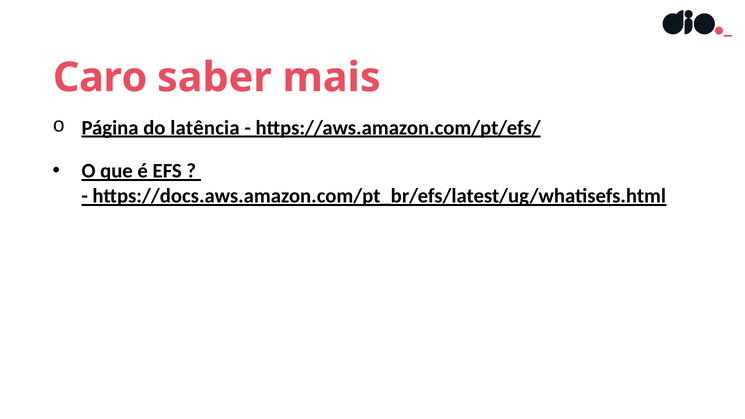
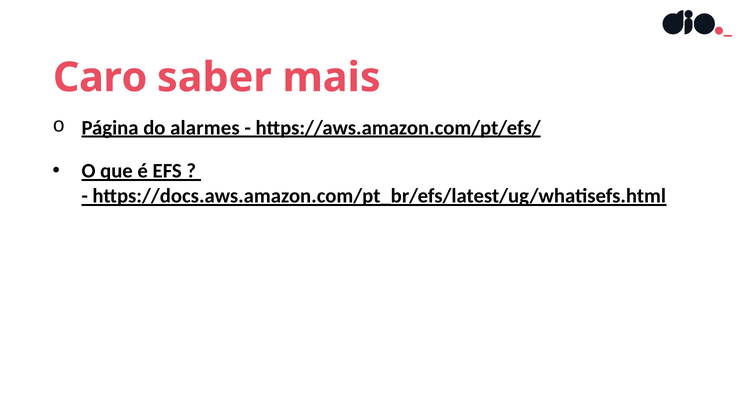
latência: latência -> alarmes
